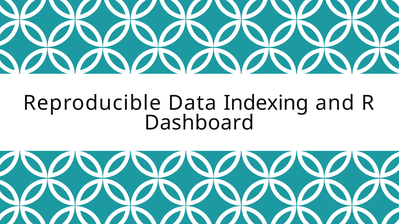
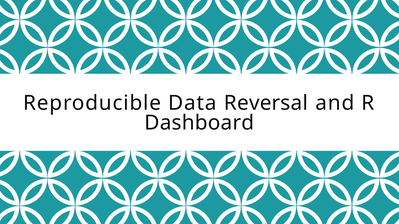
Indexing: Indexing -> Reversal
